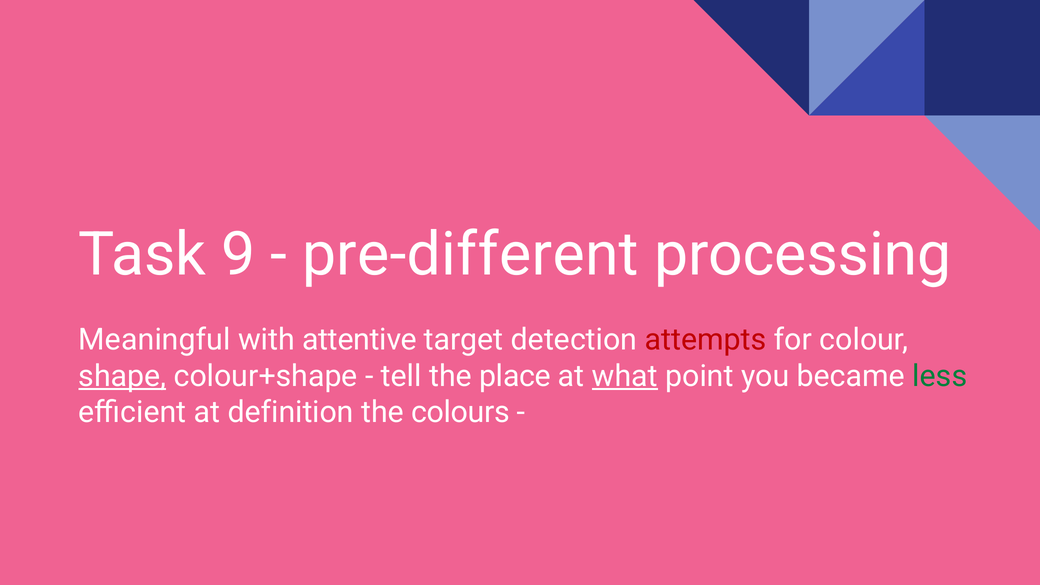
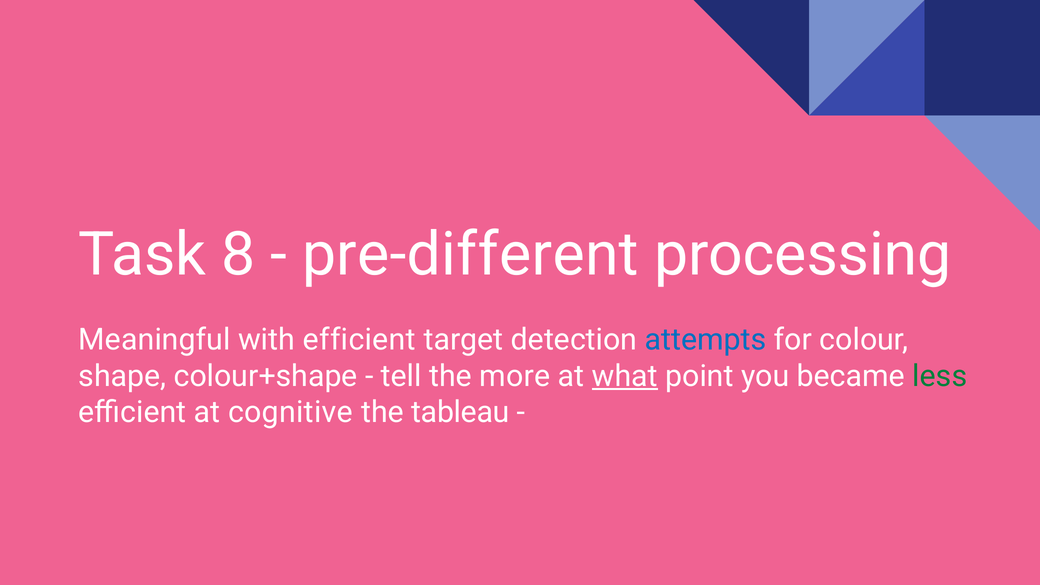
9: 9 -> 8
with attentive: attentive -> efficient
attempts colour: red -> blue
shape underline: present -> none
place: place -> more
definition: definition -> cognitive
colours: colours -> tableau
